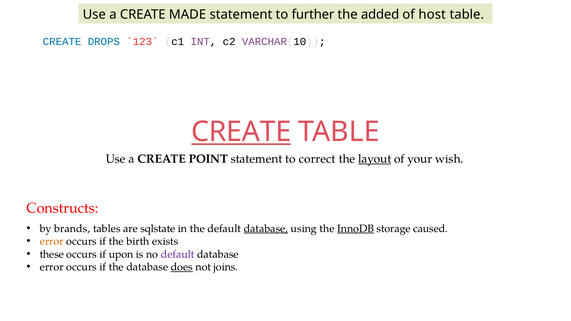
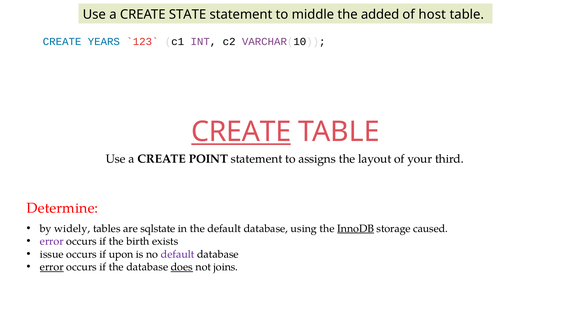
MADE: MADE -> STATE
further: further -> middle
DROPS: DROPS -> YEARS
correct: correct -> assigns
layout underline: present -> none
wish: wish -> third
Constructs: Constructs -> Determine
brands: brands -> widely
database at (266, 229) underline: present -> none
error at (52, 241) colour: orange -> purple
these: these -> issue
error at (52, 267) underline: none -> present
